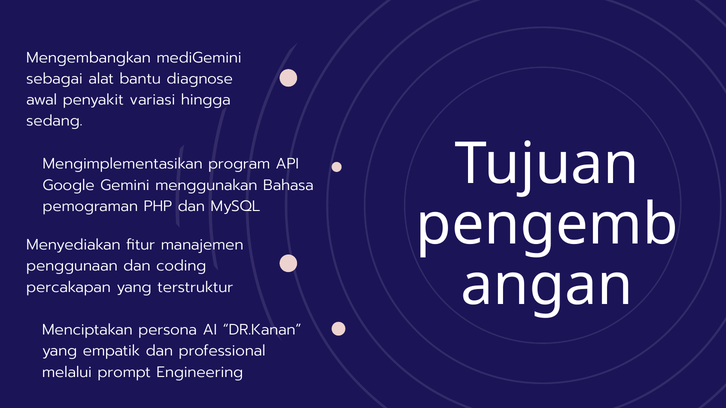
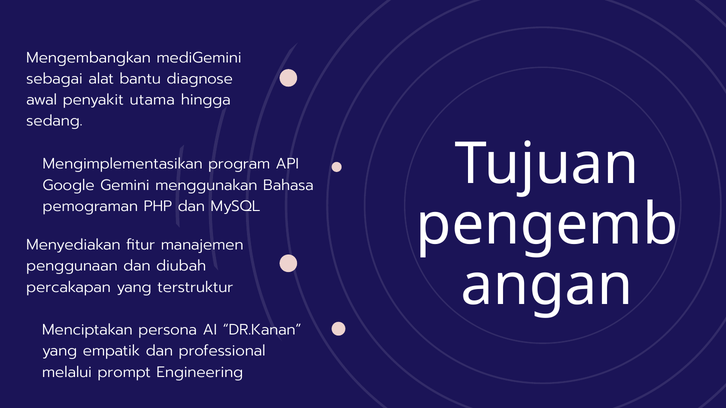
variasi: variasi -> utama
coding: coding -> diubah
